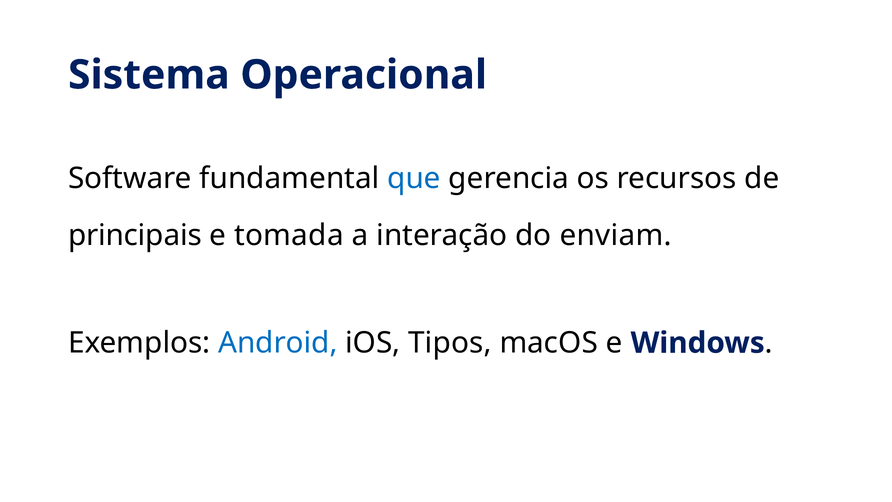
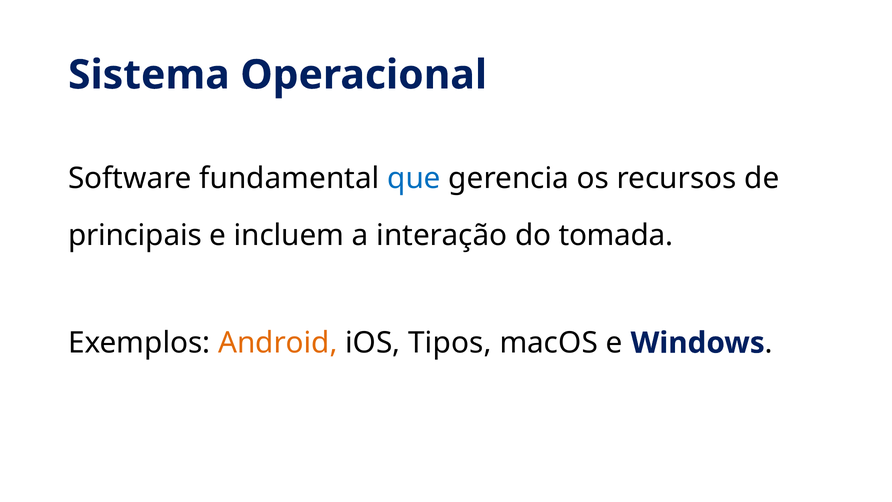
tomada: tomada -> incluem
enviam: enviam -> tomada
Android colour: blue -> orange
